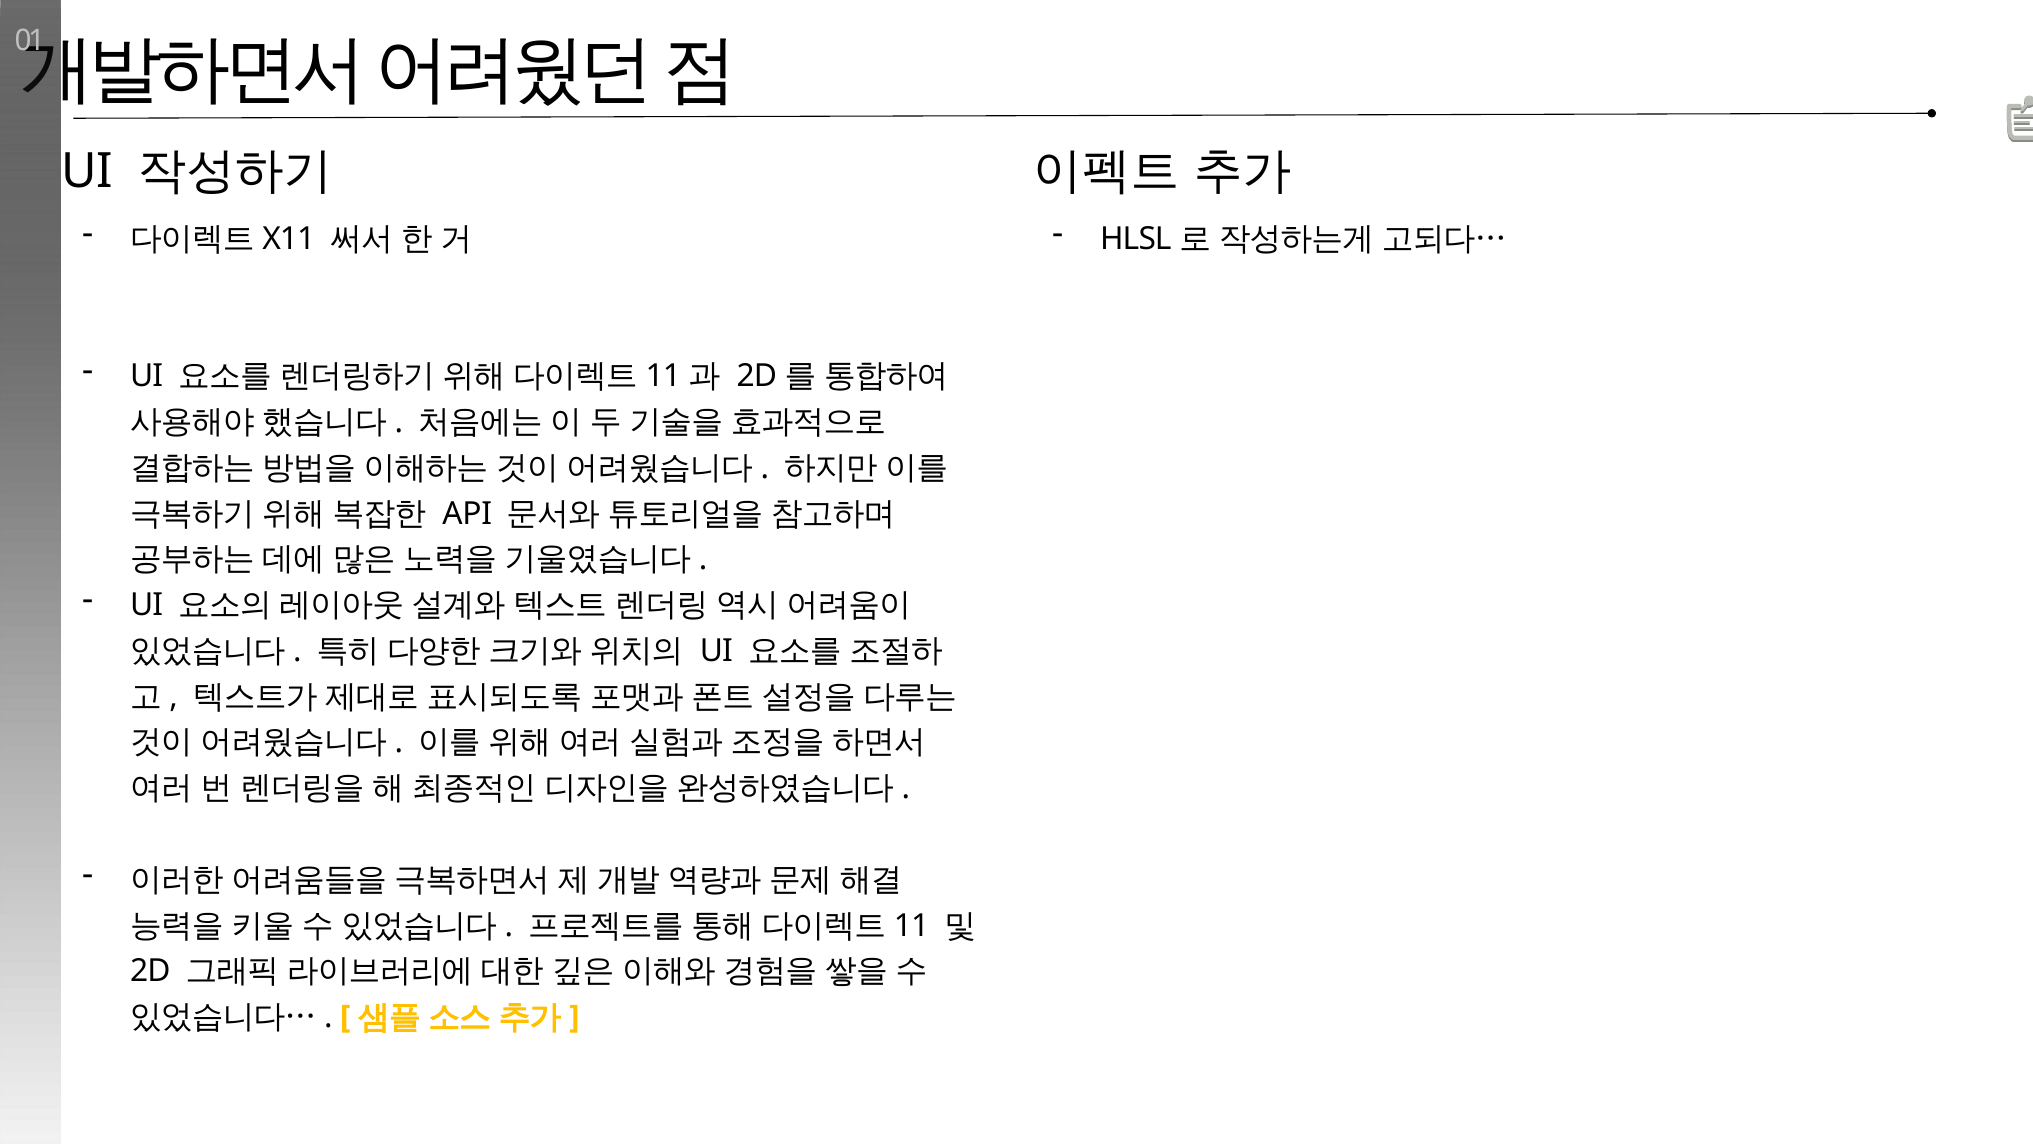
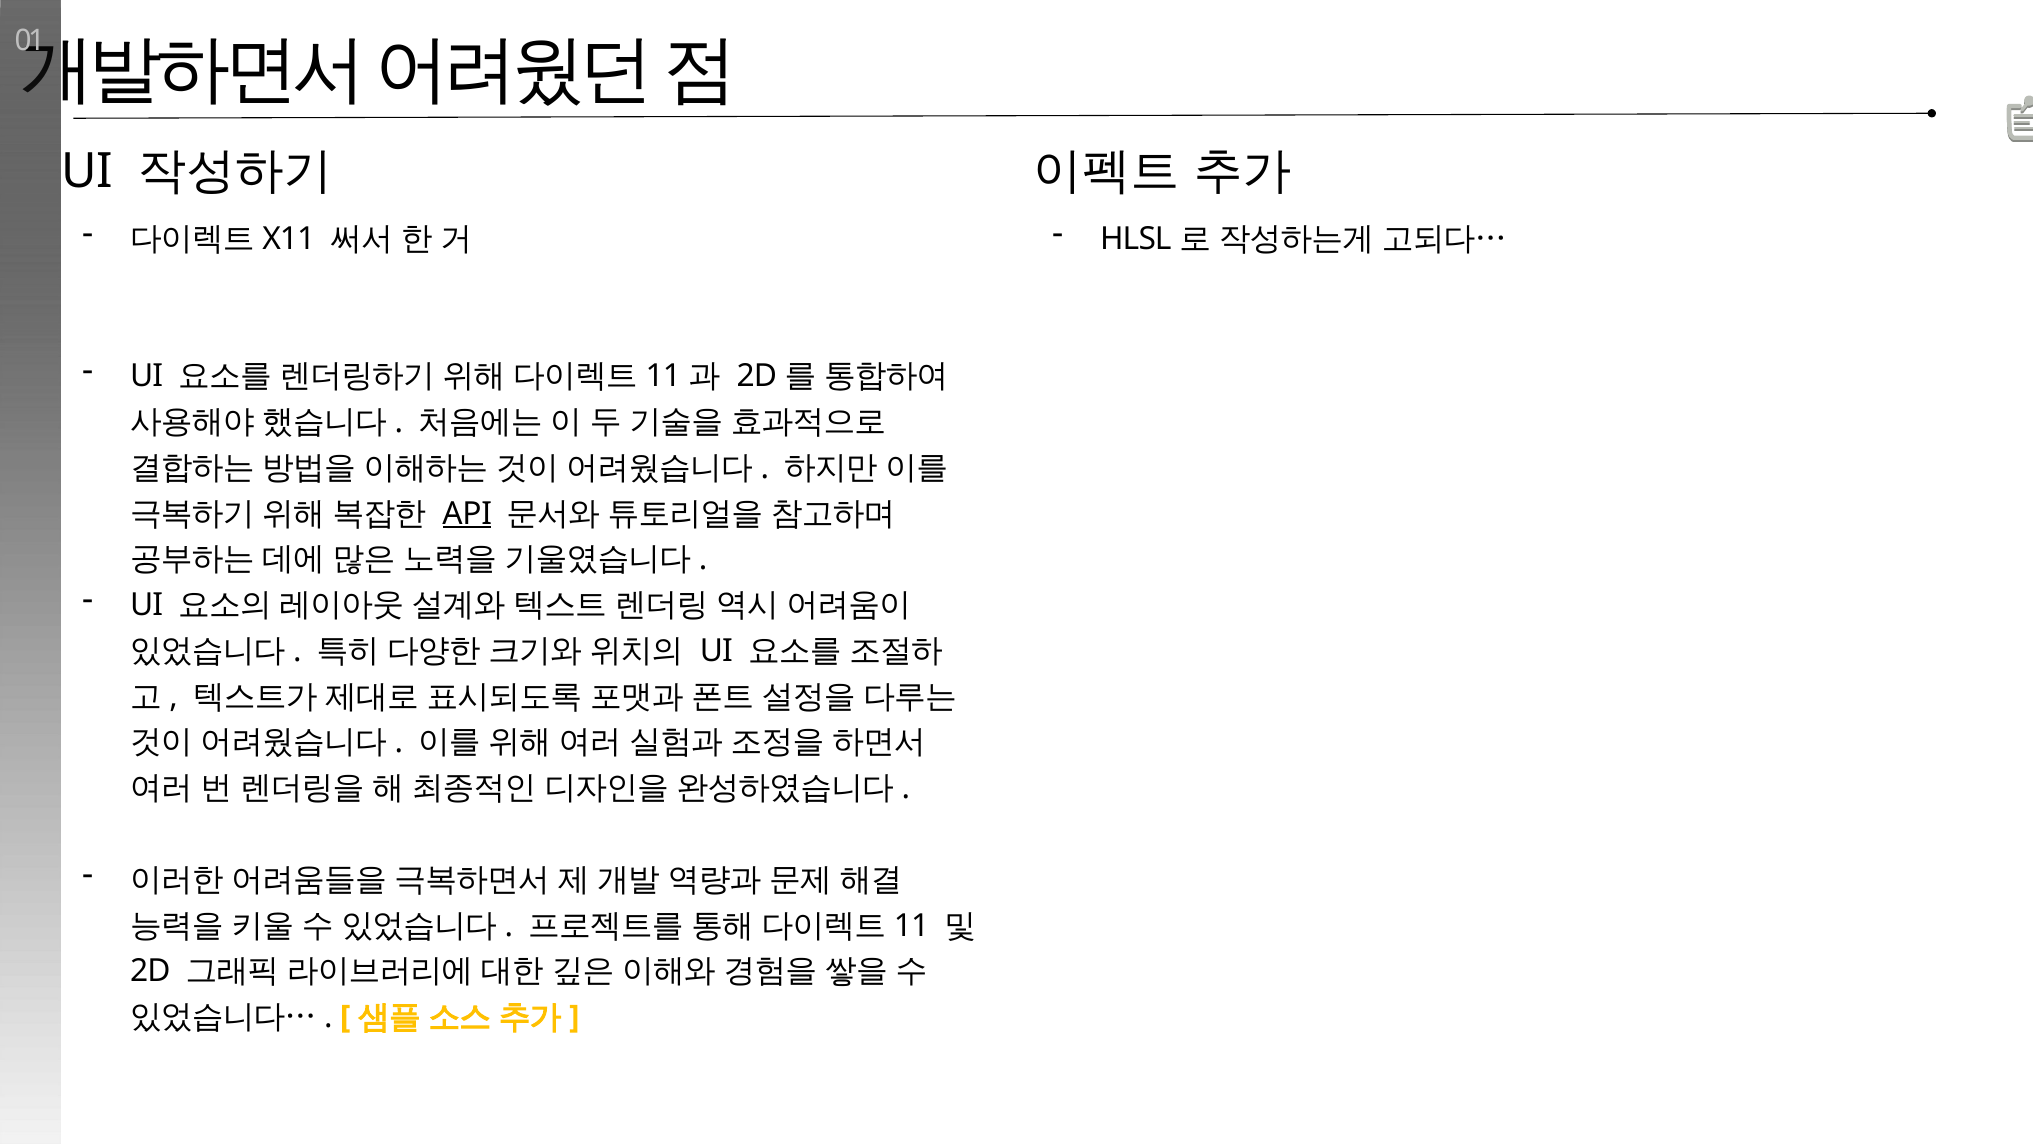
API underline: none -> present
